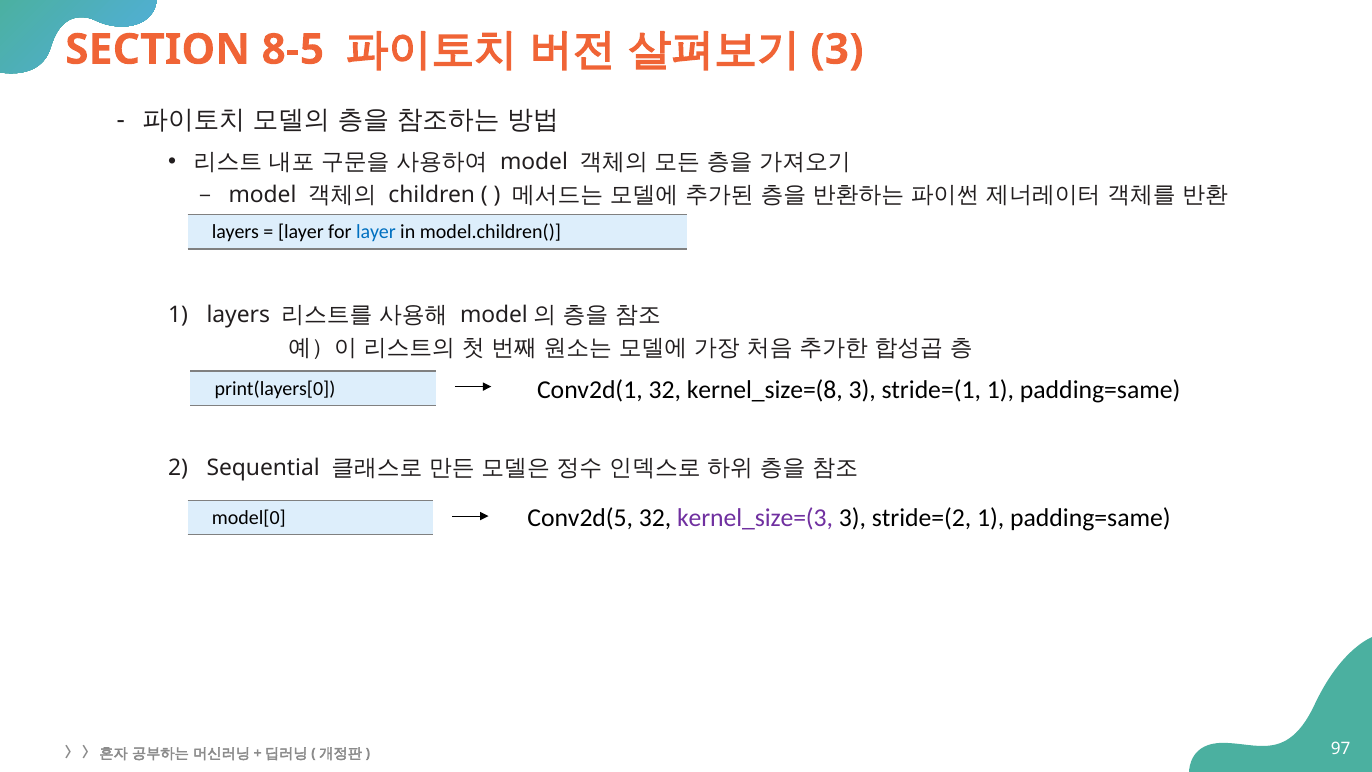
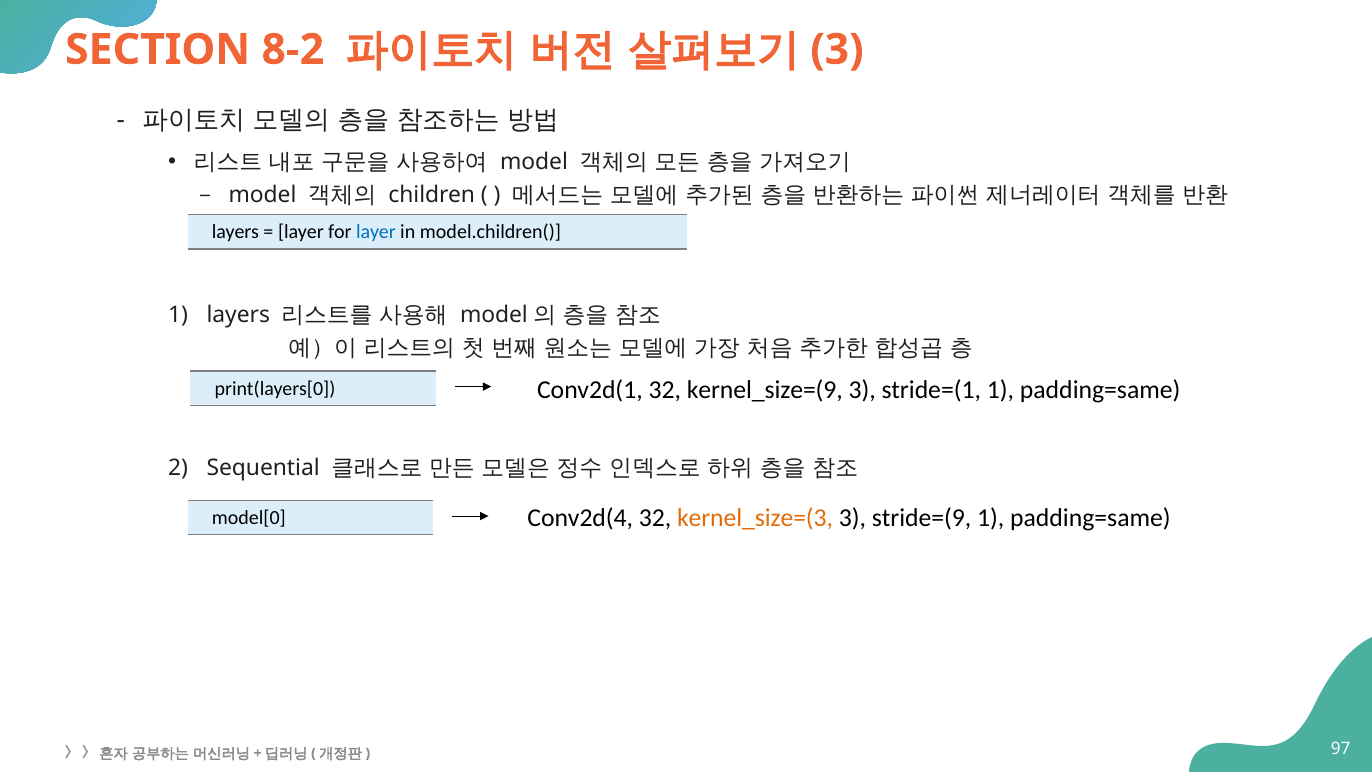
8-5: 8-5 -> 8-2
kernel_size=(8: kernel_size=(8 -> kernel_size=(9
Conv2d(5: Conv2d(5 -> Conv2d(4
kernel_size=(3 colour: purple -> orange
stride=(2: stride=(2 -> stride=(9
